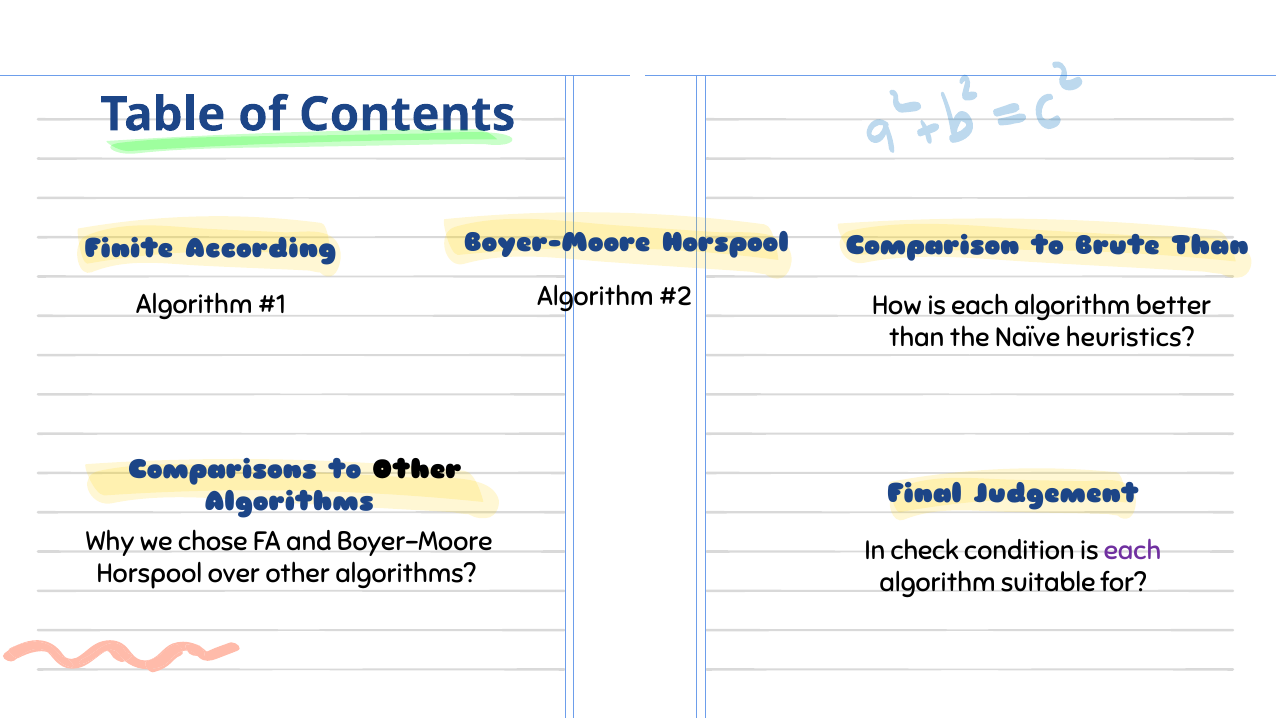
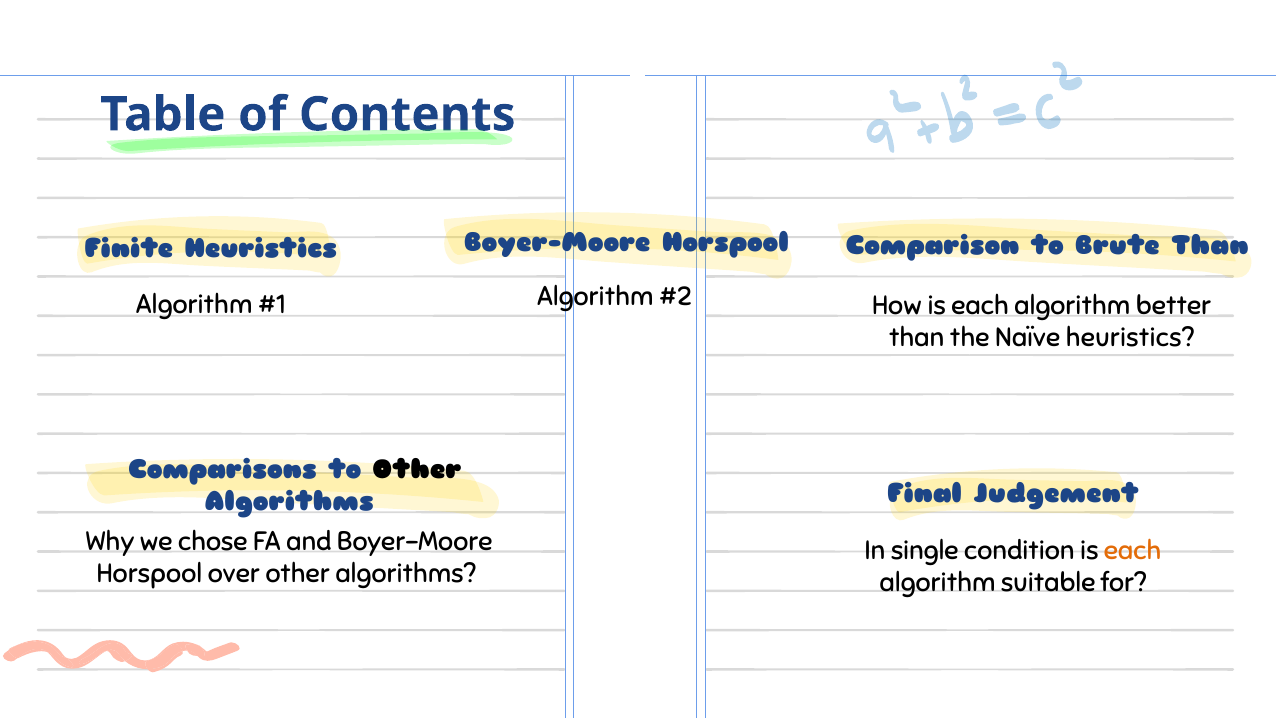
Finite According: According -> Heuristics
check: check -> single
each at (1133, 550) colour: purple -> orange
